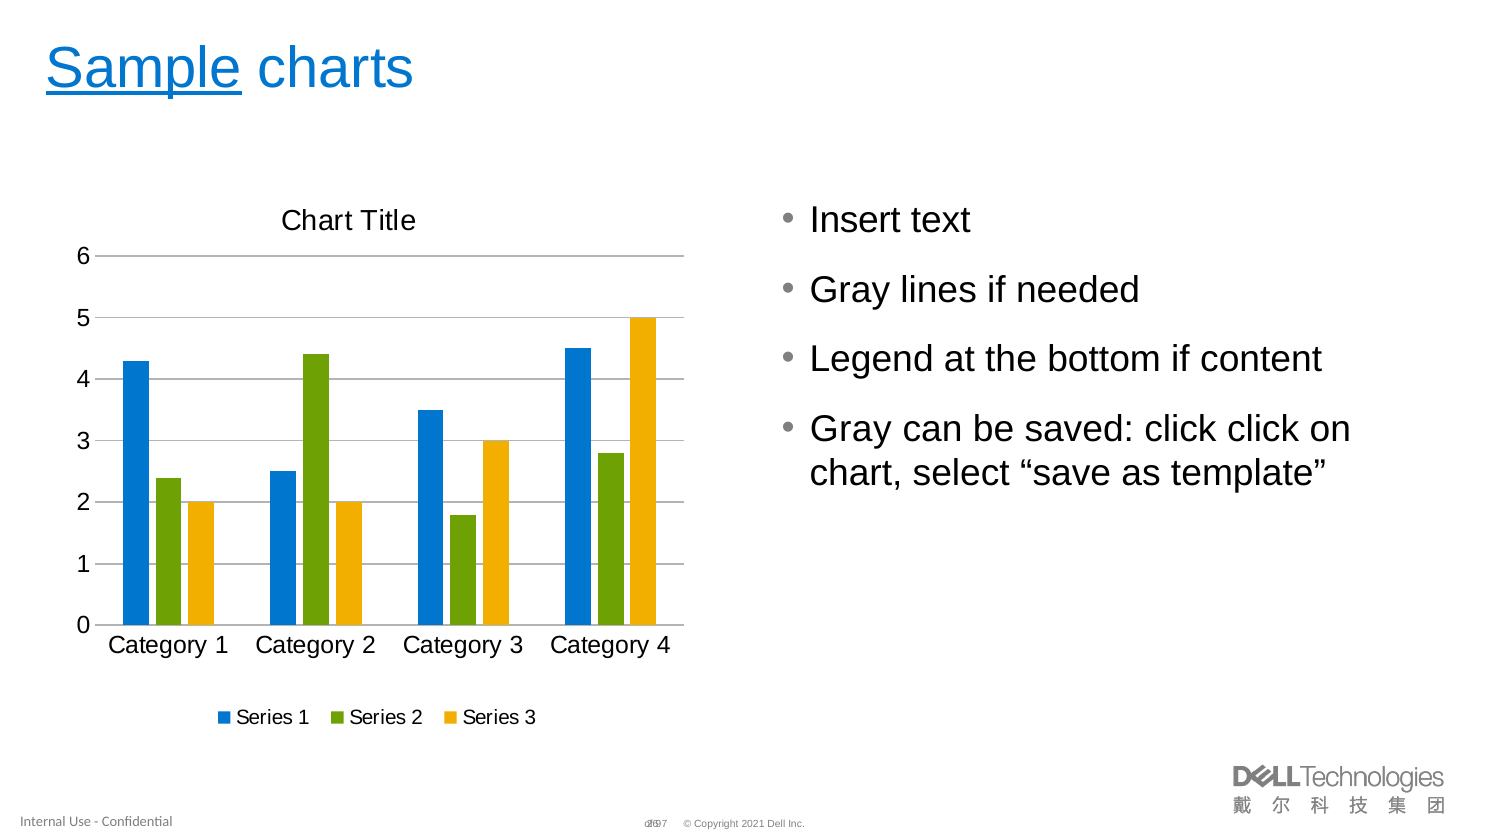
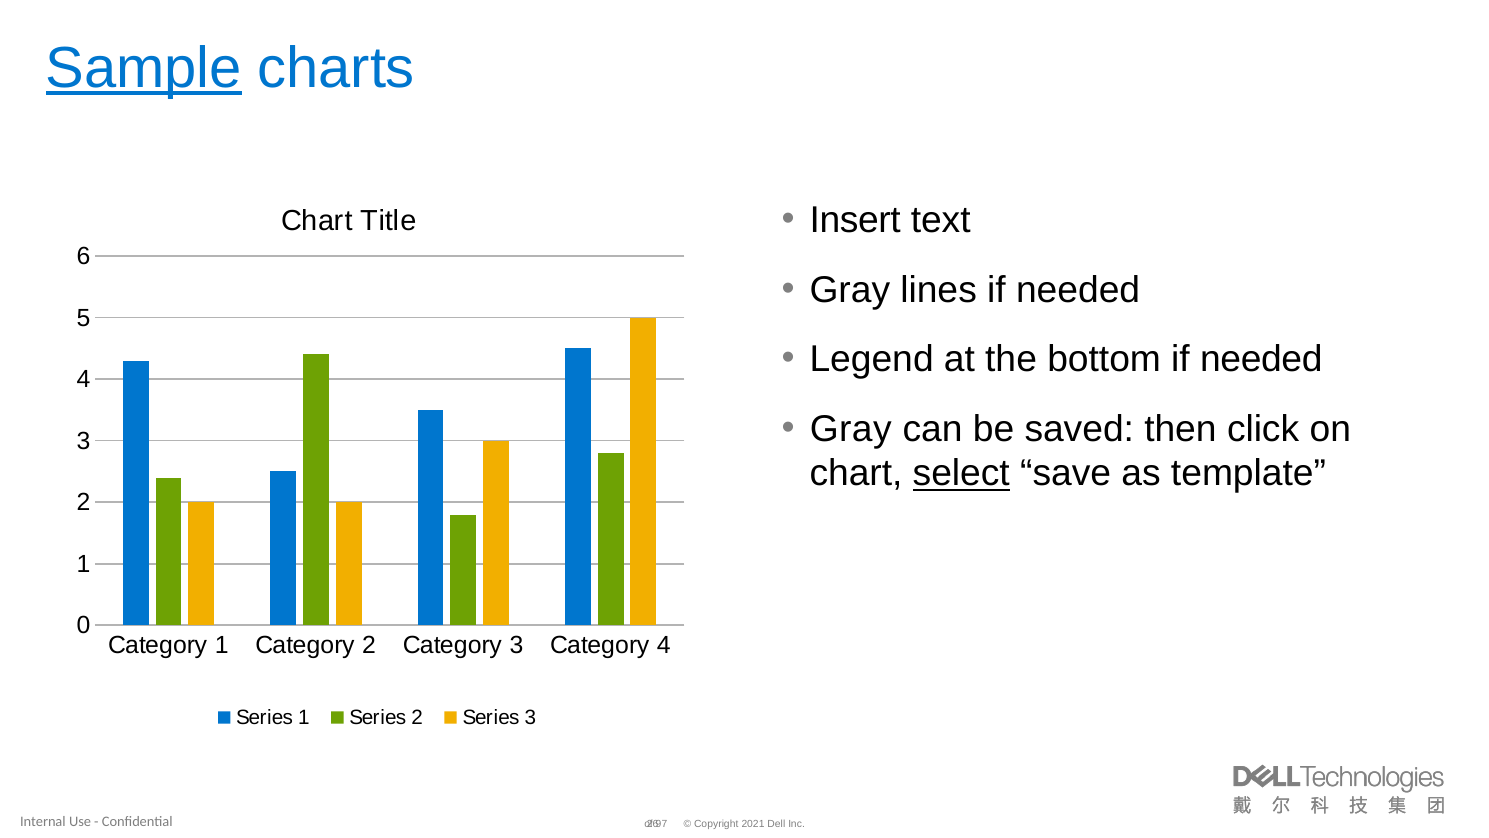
bottom if content: content -> needed
saved click: click -> then
select underline: none -> present
